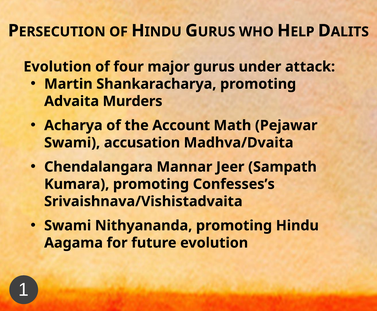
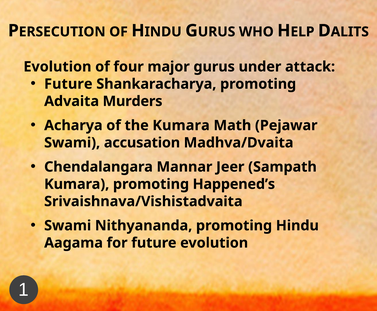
Martin at (68, 84): Martin -> Future
the Account: Account -> Kumara
Confesses’s: Confesses’s -> Happened’s
